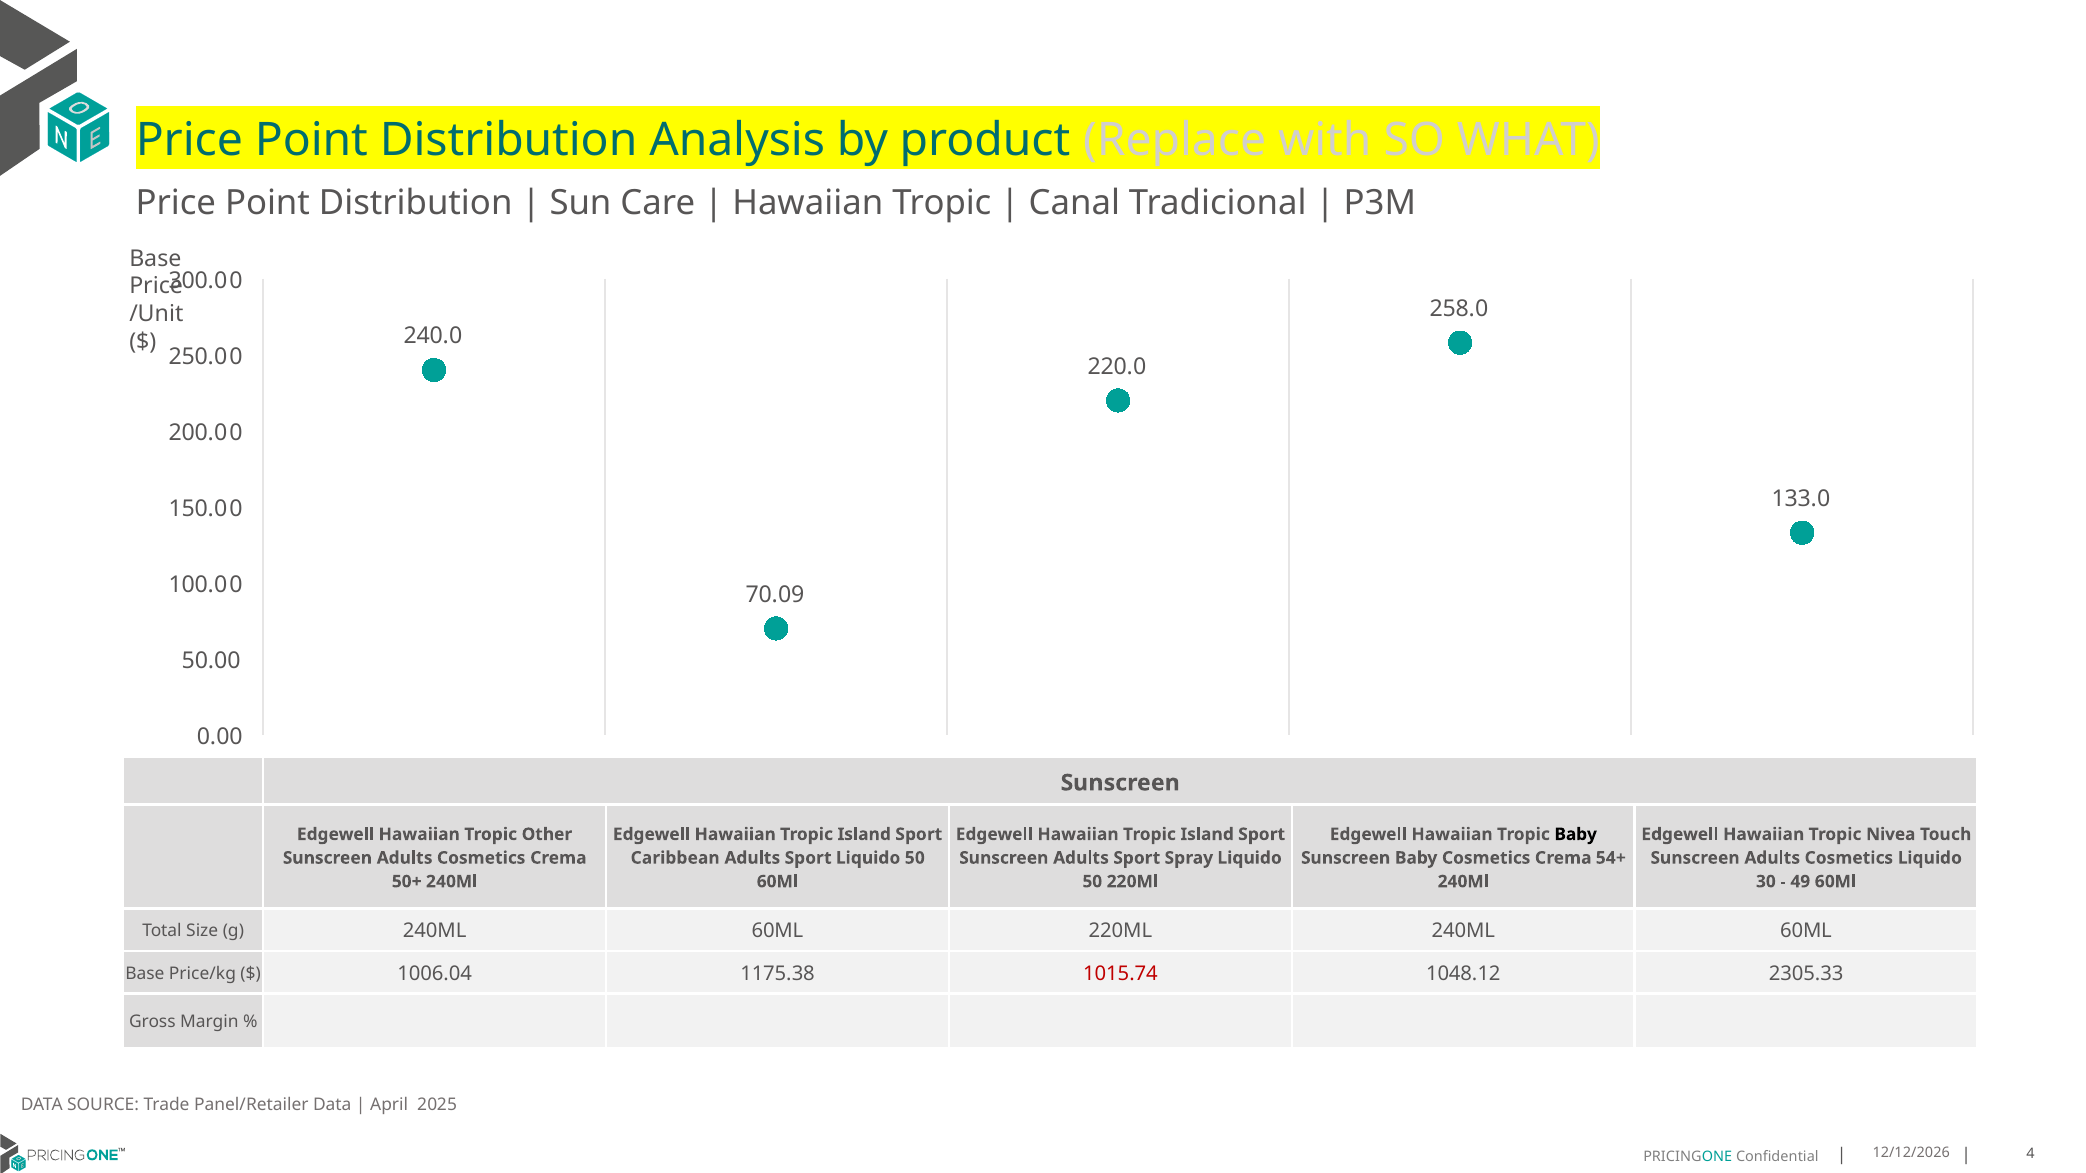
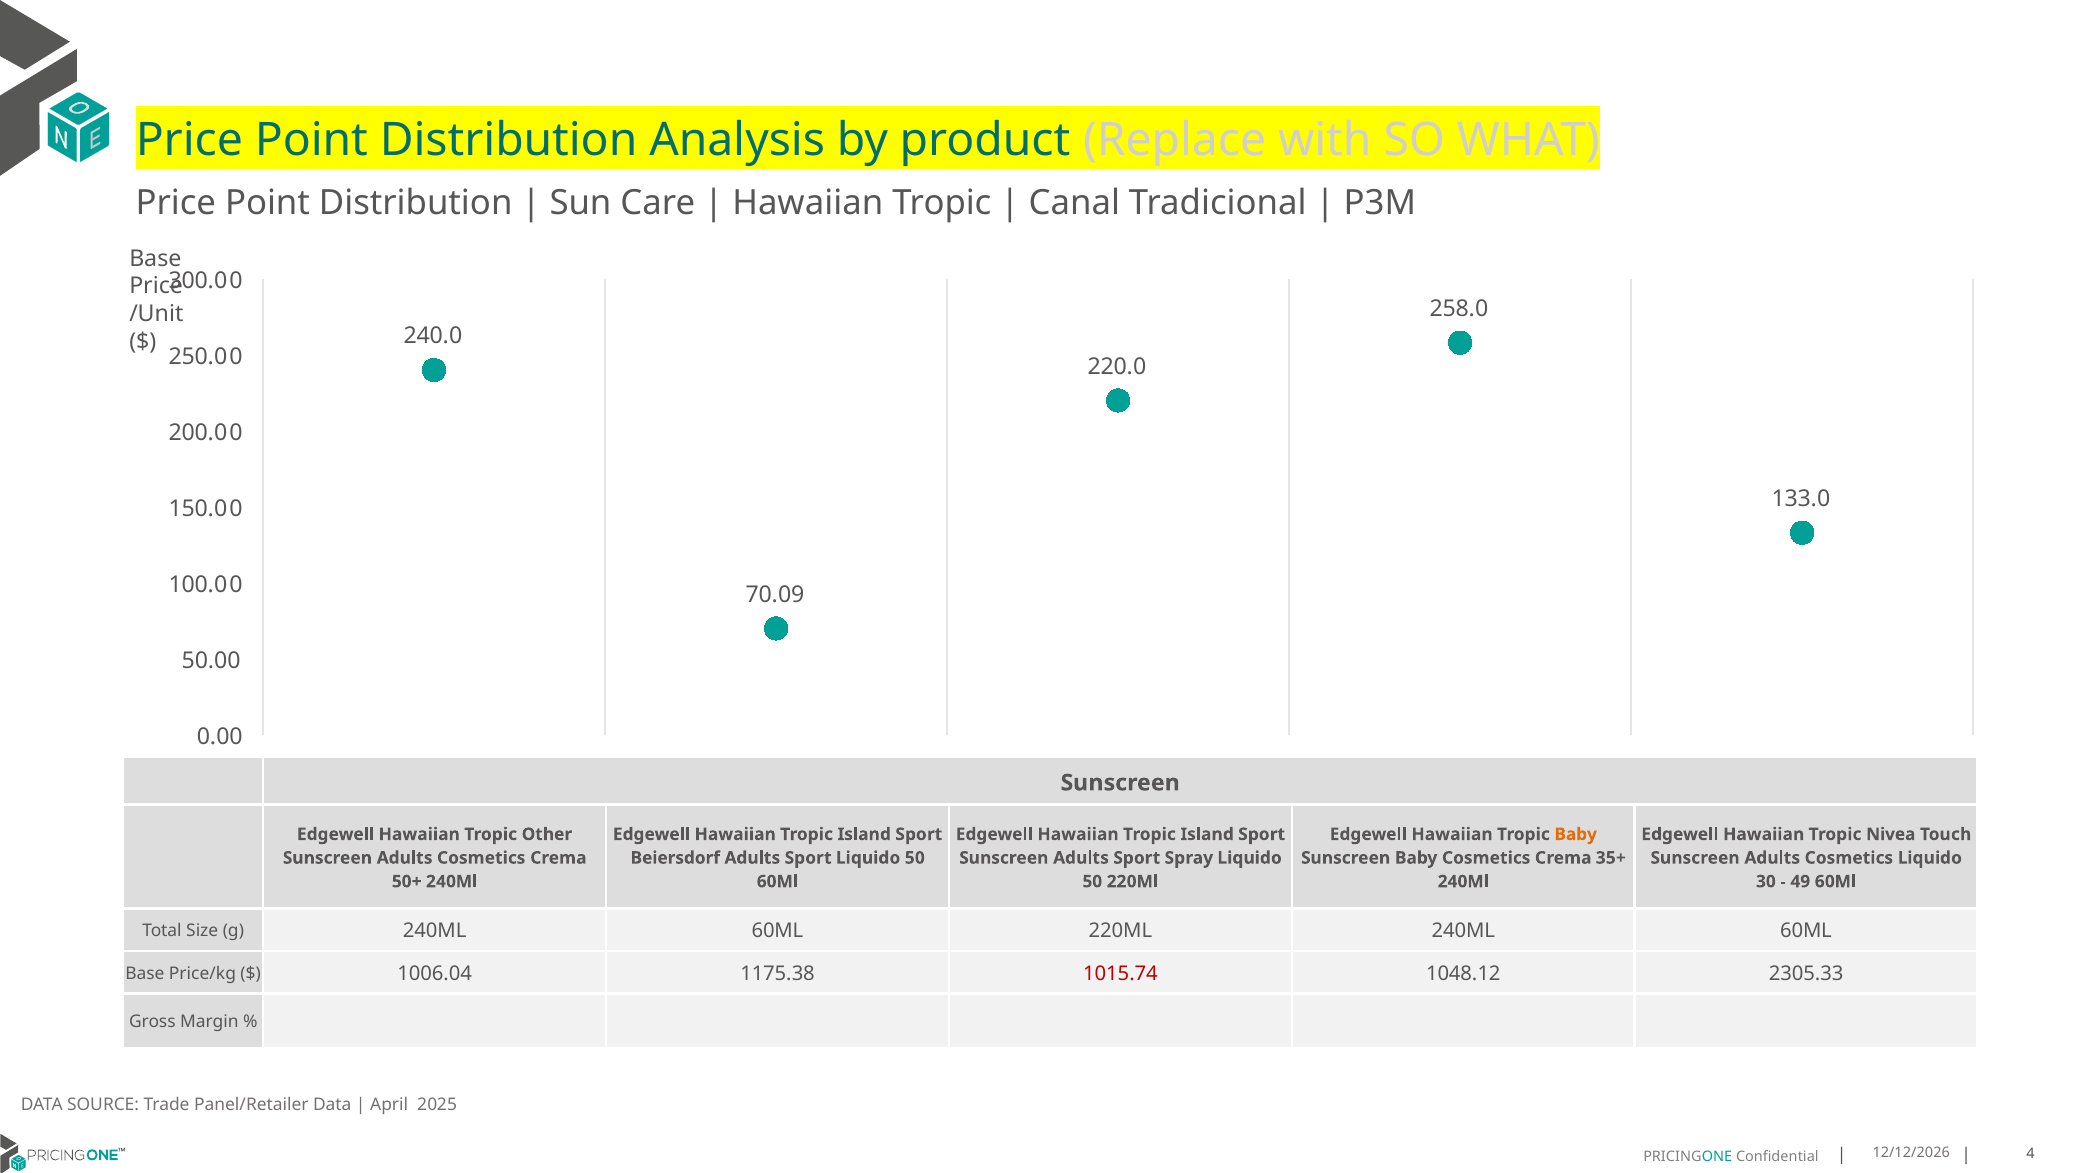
Baby at (1576, 835) colour: black -> orange
Caribbean: Caribbean -> Beiersdorf
54+: 54+ -> 35+
